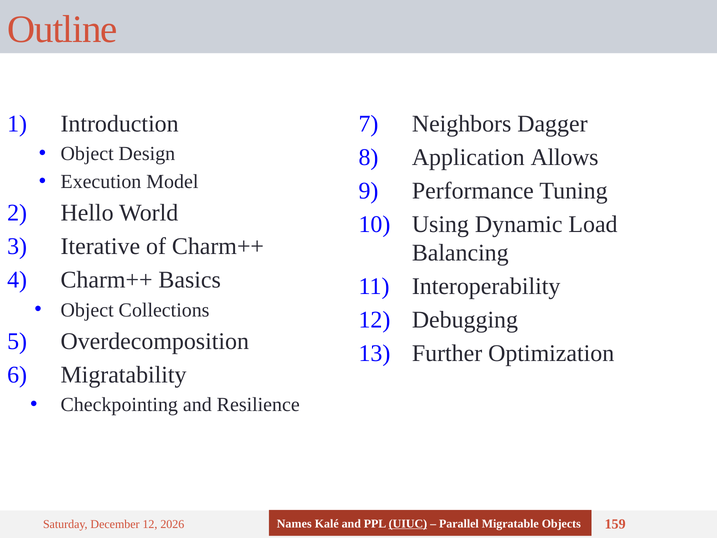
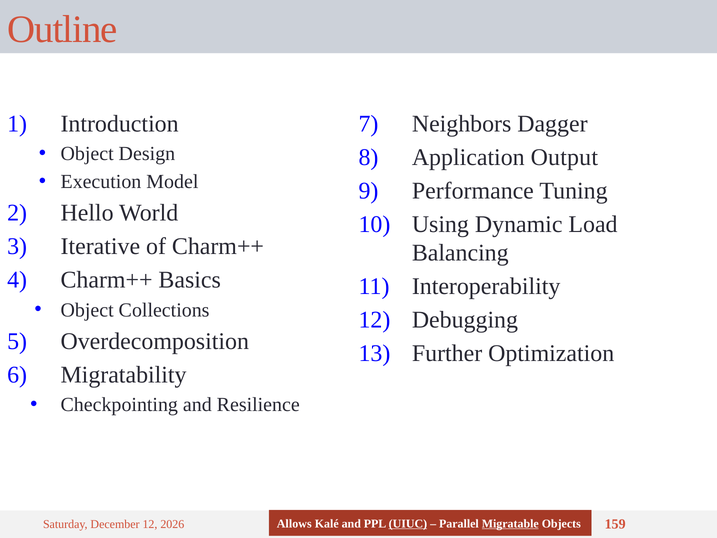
Allows: Allows -> Output
Names: Names -> Allows
Migratable underline: none -> present
